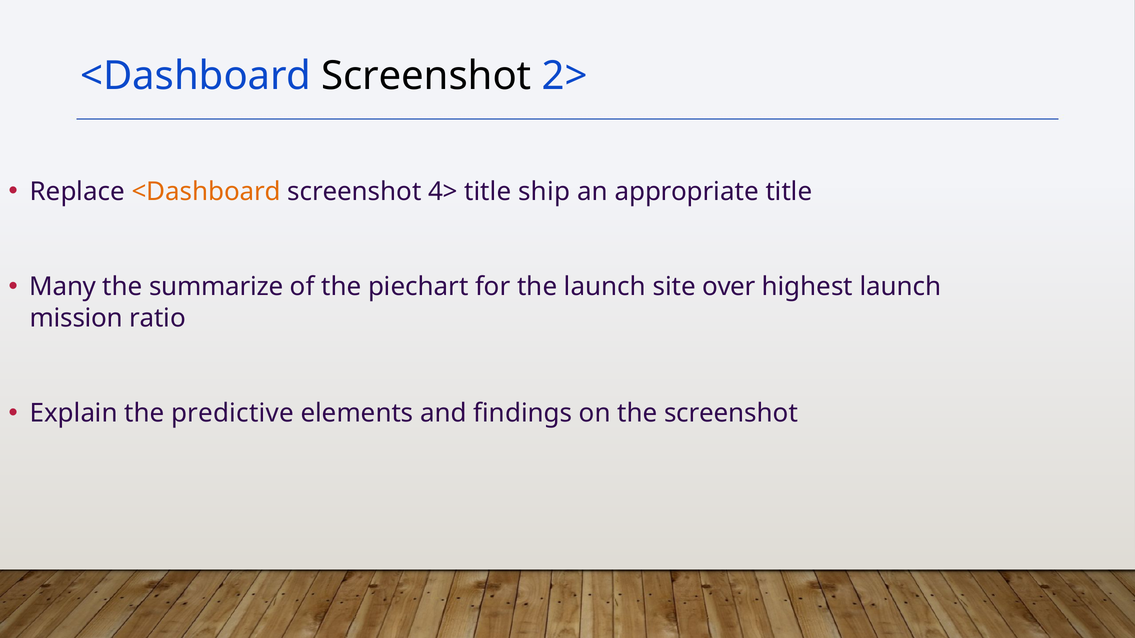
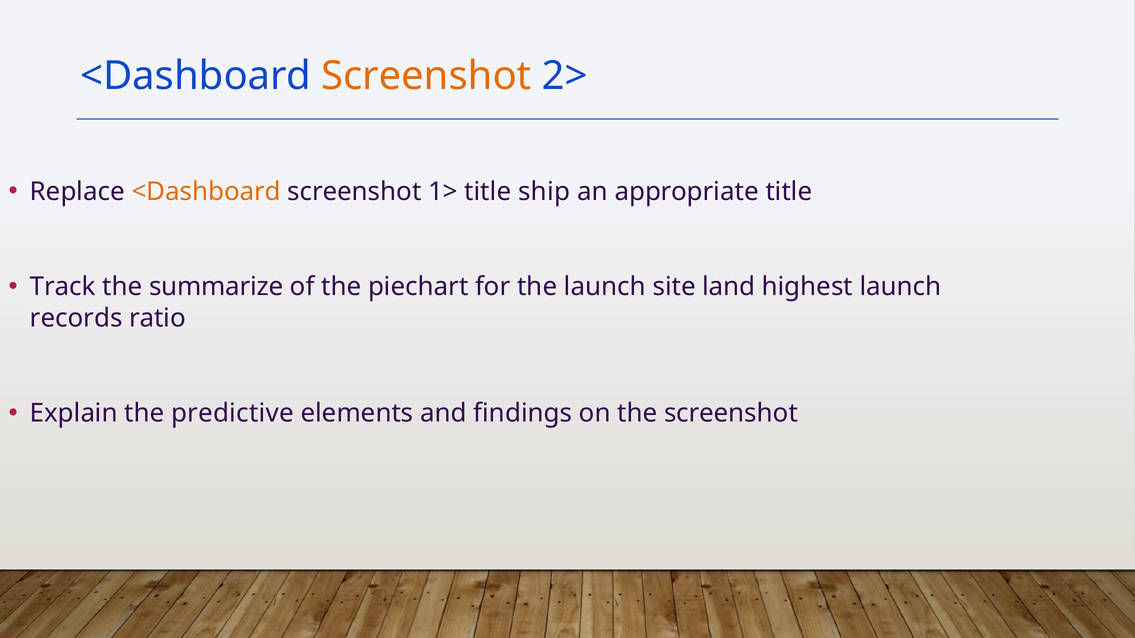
Screenshot at (426, 76) colour: black -> orange
4>: 4> -> 1>
Many: Many -> Track
over: over -> land
mission: mission -> records
